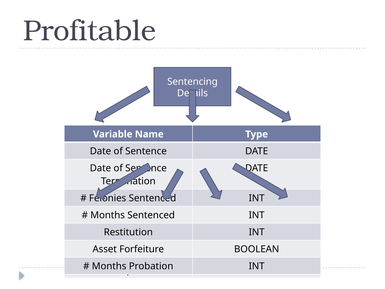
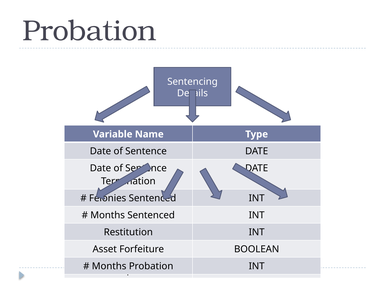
Profitable at (89, 31): Profitable -> Probation
